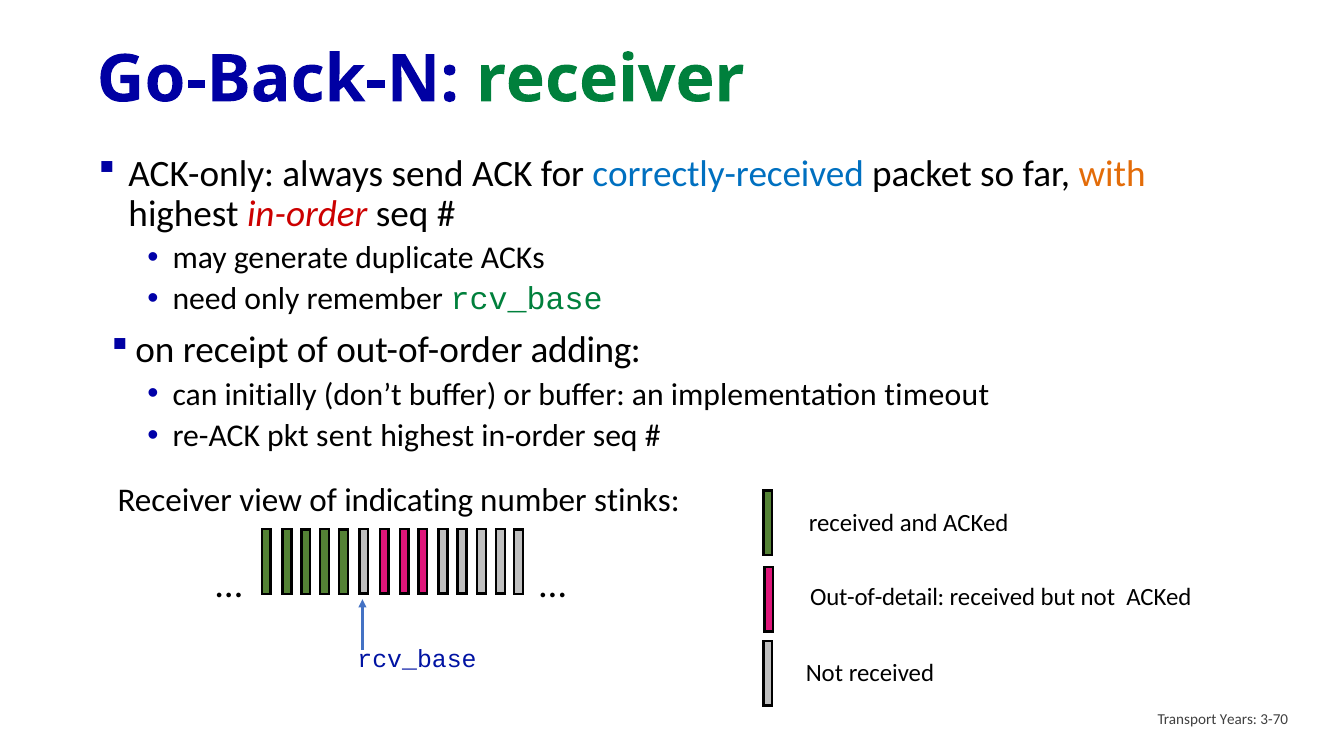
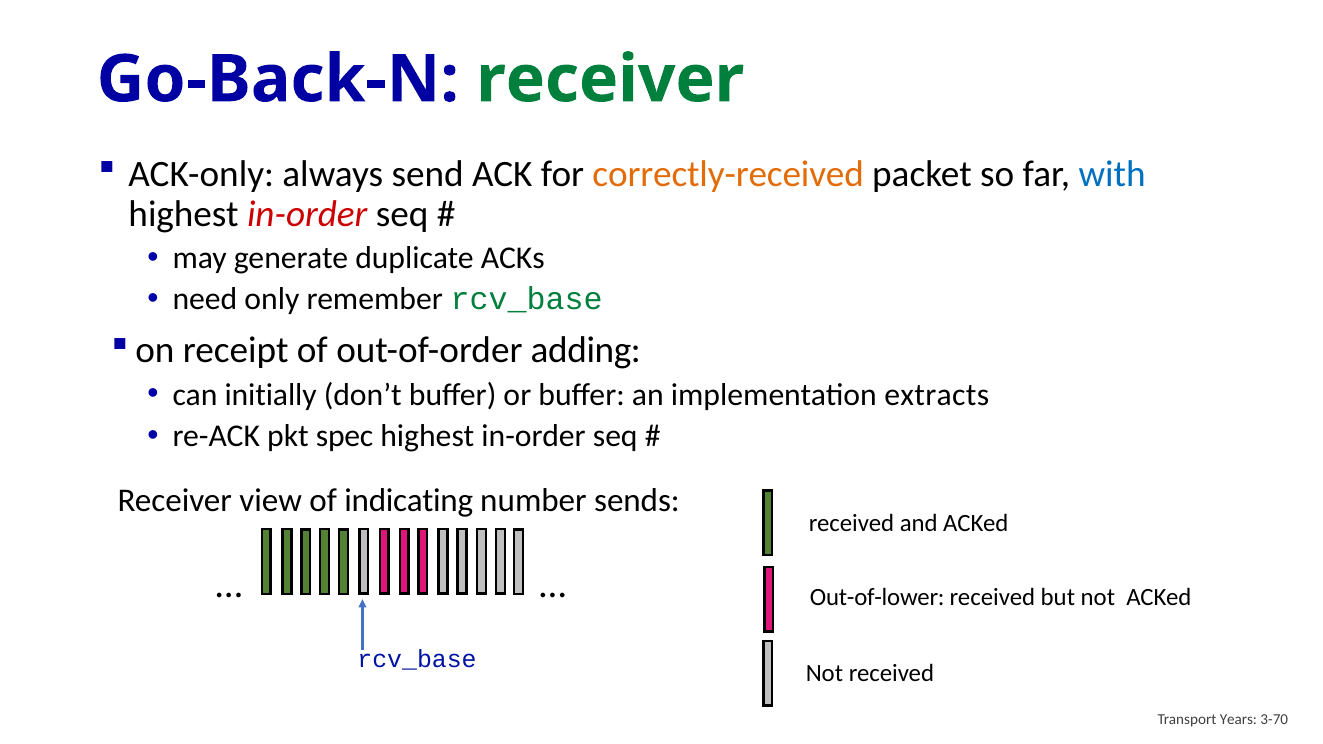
correctly-received colour: blue -> orange
with colour: orange -> blue
timeout: timeout -> extracts
sent: sent -> spec
stinks: stinks -> sends
Out-of-detail: Out-of-detail -> Out-of-lower
